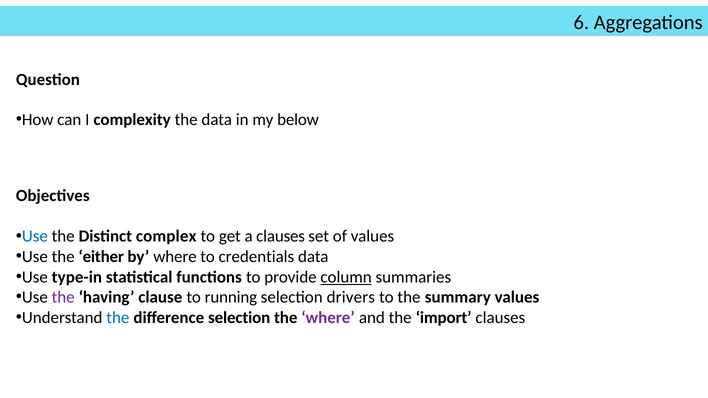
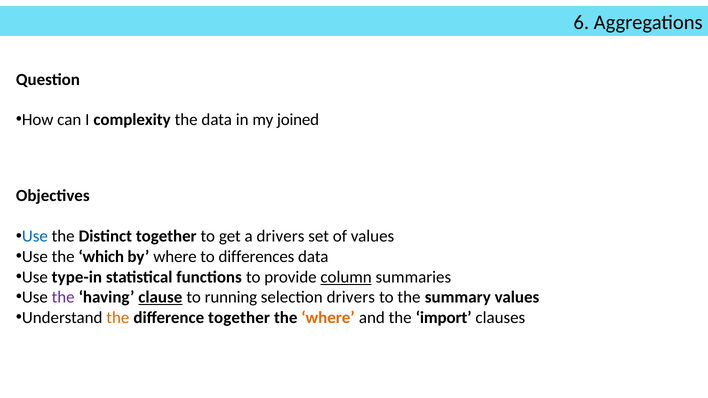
below: below -> joined
Distinct complex: complex -> together
a clauses: clauses -> drivers
either: either -> which
credentials: credentials -> differences
clause underline: none -> present
the at (118, 318) colour: blue -> orange
difference selection: selection -> together
where at (328, 318) colour: purple -> orange
